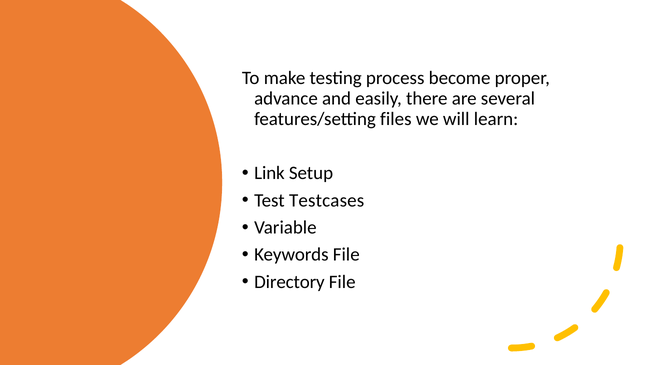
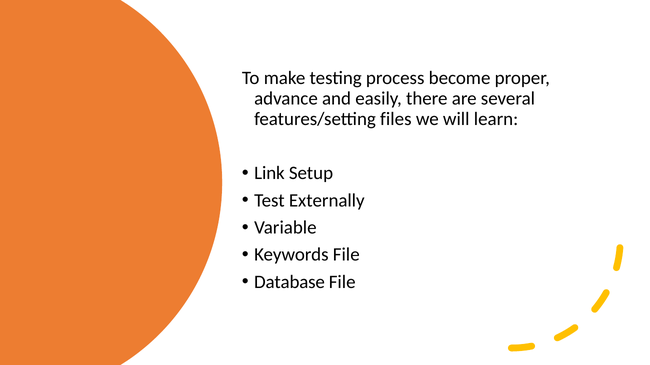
Testcases: Testcases -> Externally
Directory: Directory -> Database
